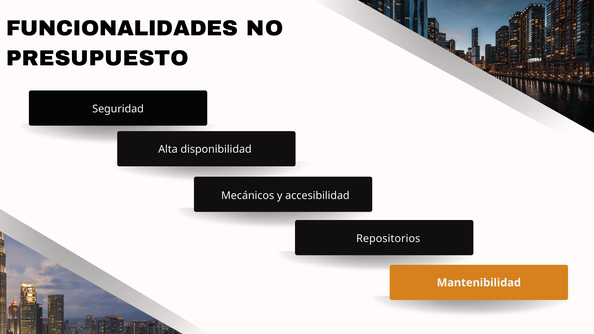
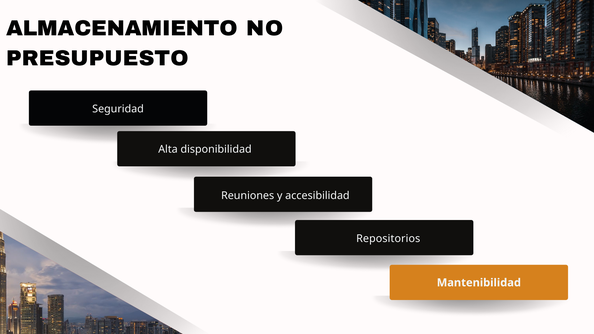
FUNCIONALIDADES: FUNCIONALIDADES -> ALMACENAMIENTO
Mecánicos: Mecánicos -> Reuniones
